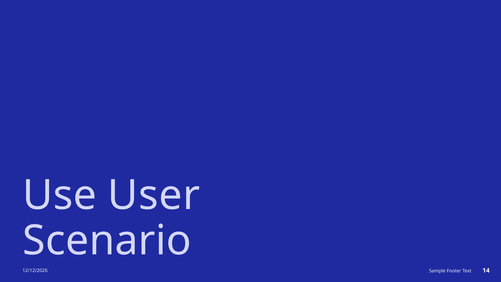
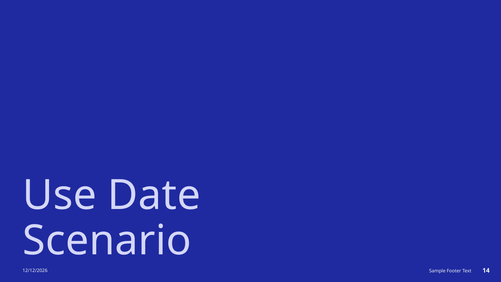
User: User -> Date
